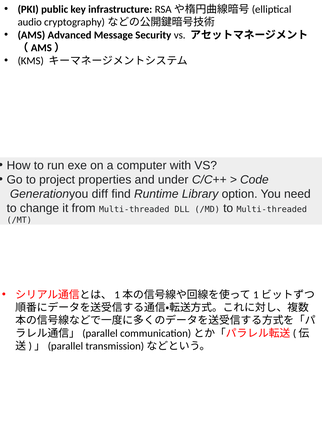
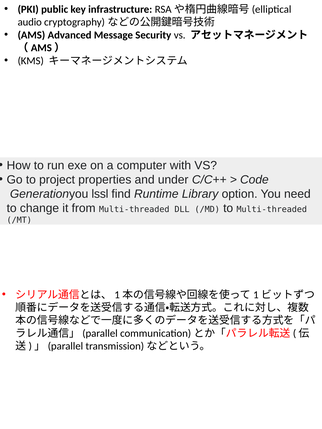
diff: diff -> lssl
